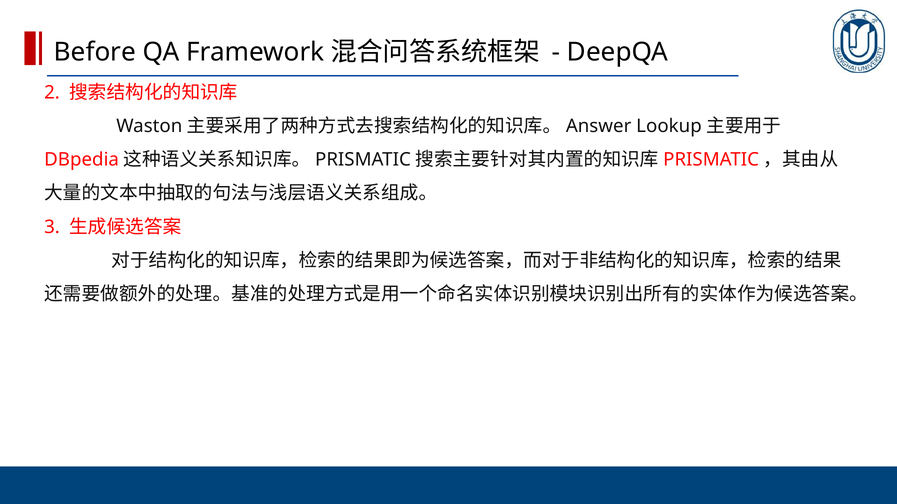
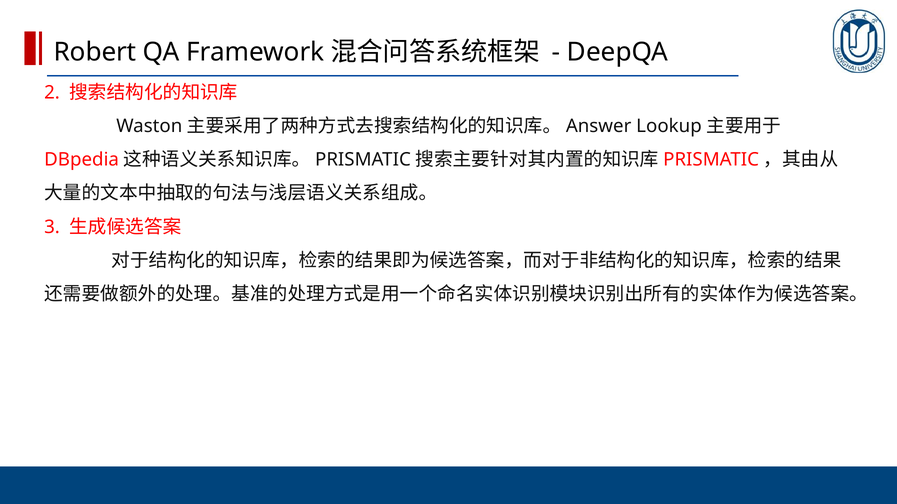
Before: Before -> Robert
